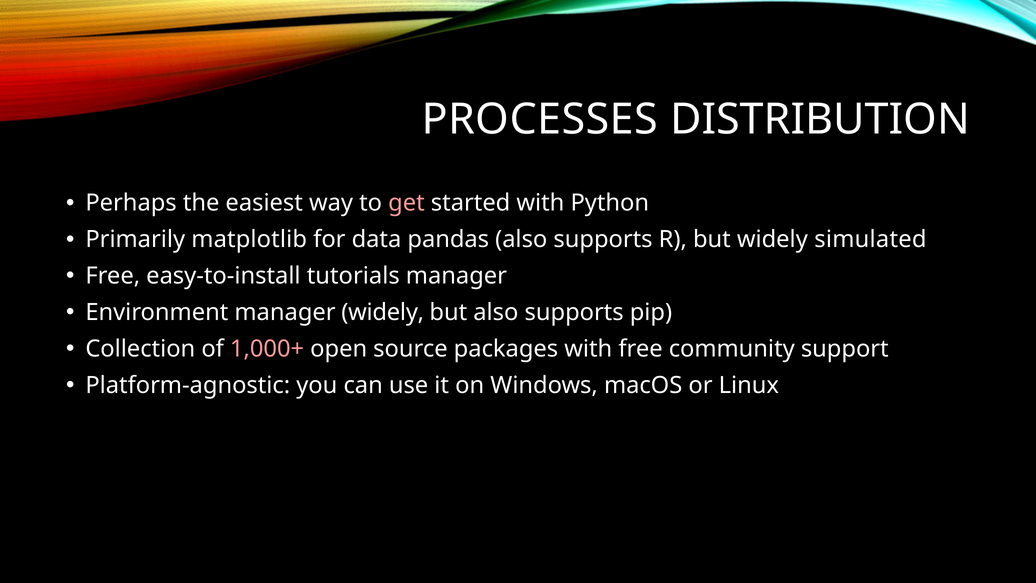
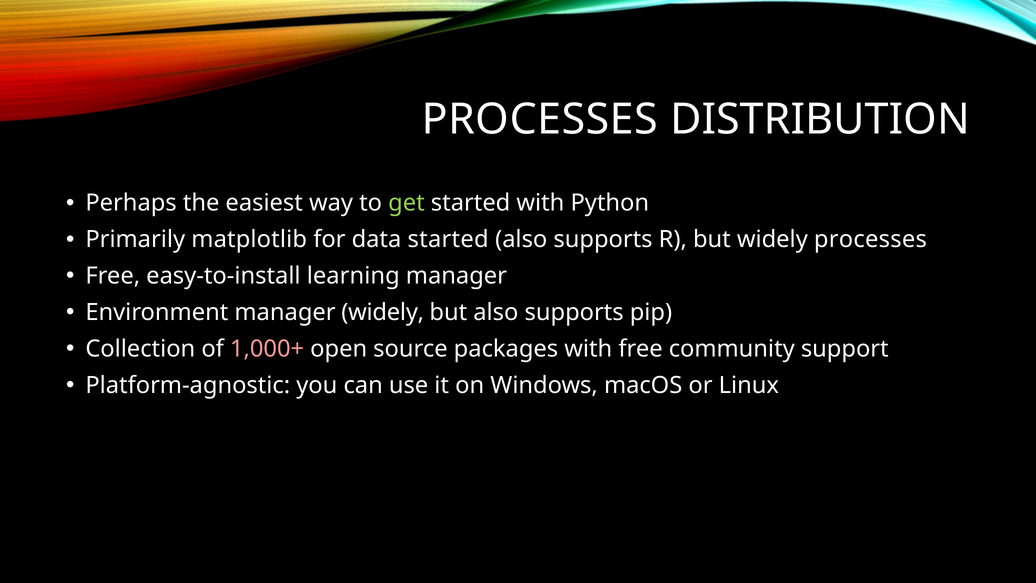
get colour: pink -> light green
data pandas: pandas -> started
widely simulated: simulated -> processes
tutorials: tutorials -> learning
